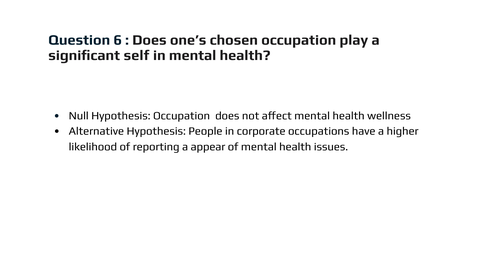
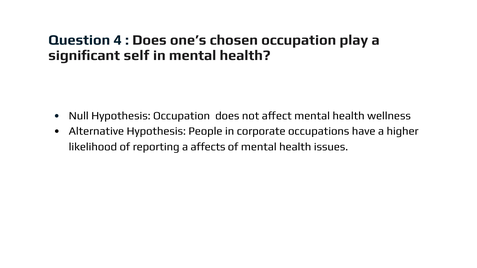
6: 6 -> 4
appear: appear -> affects
